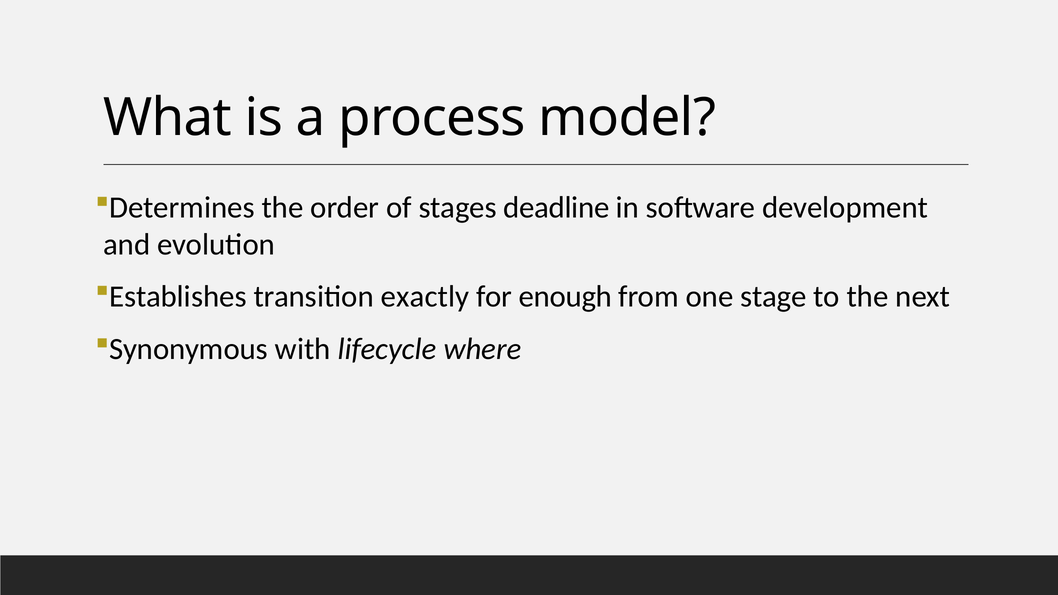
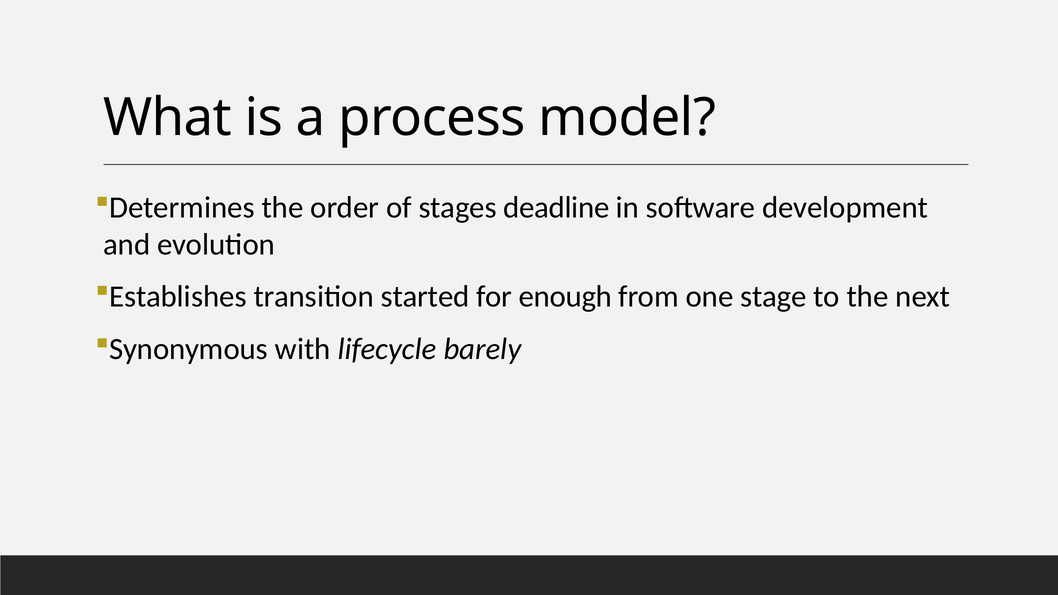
exactly: exactly -> started
where: where -> barely
